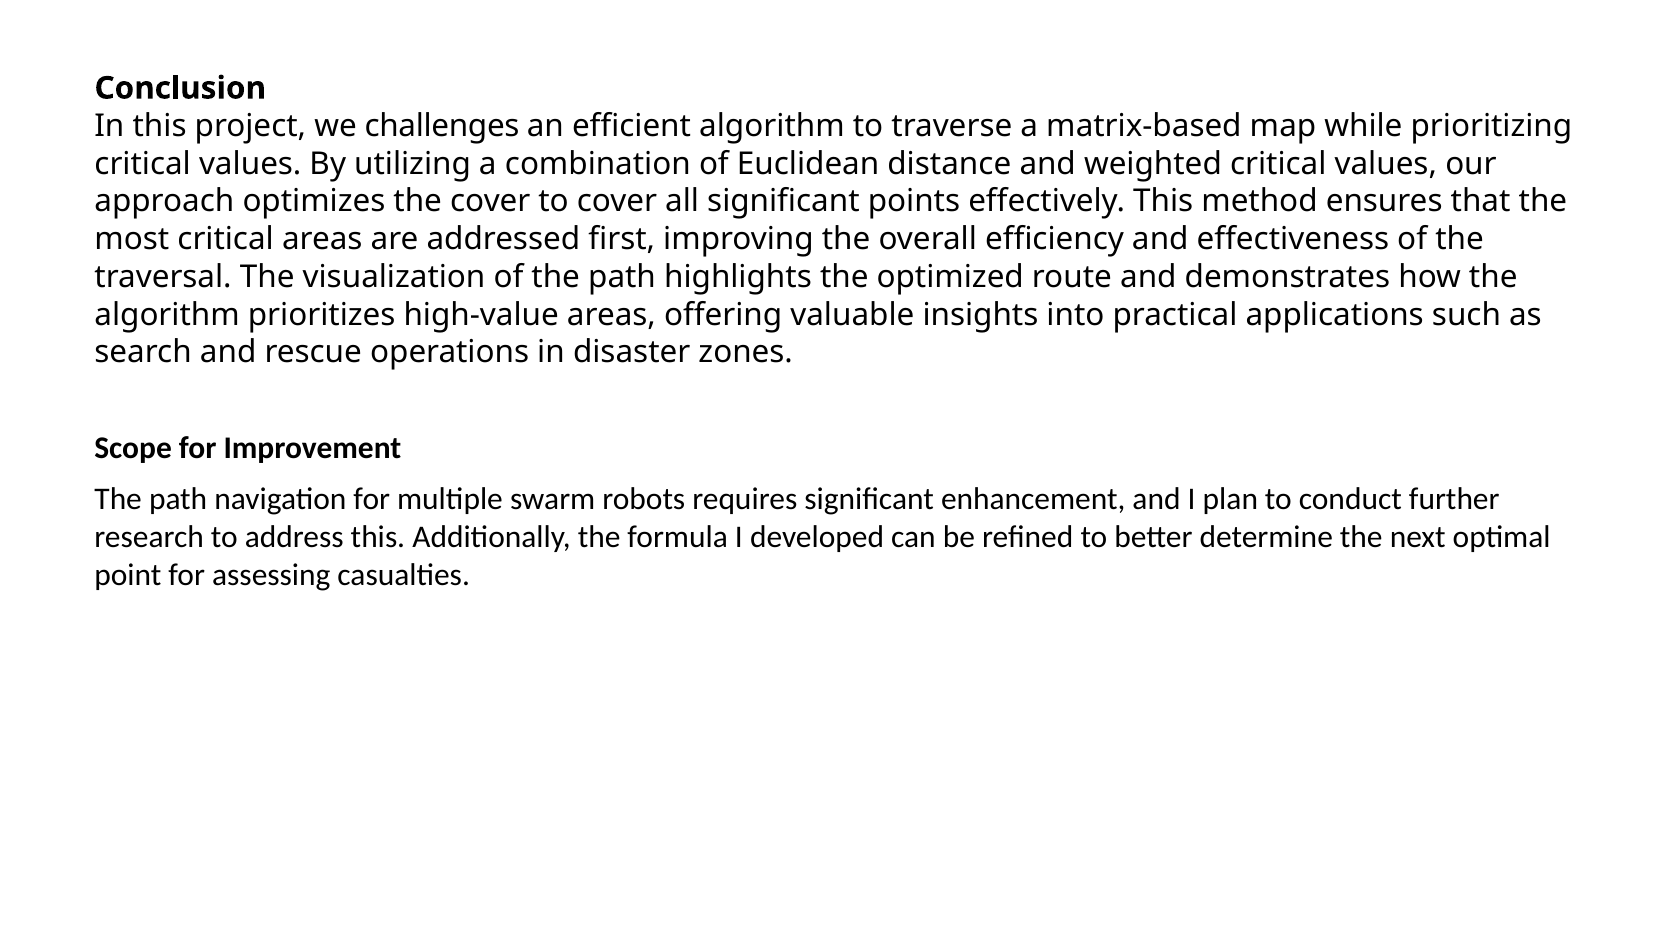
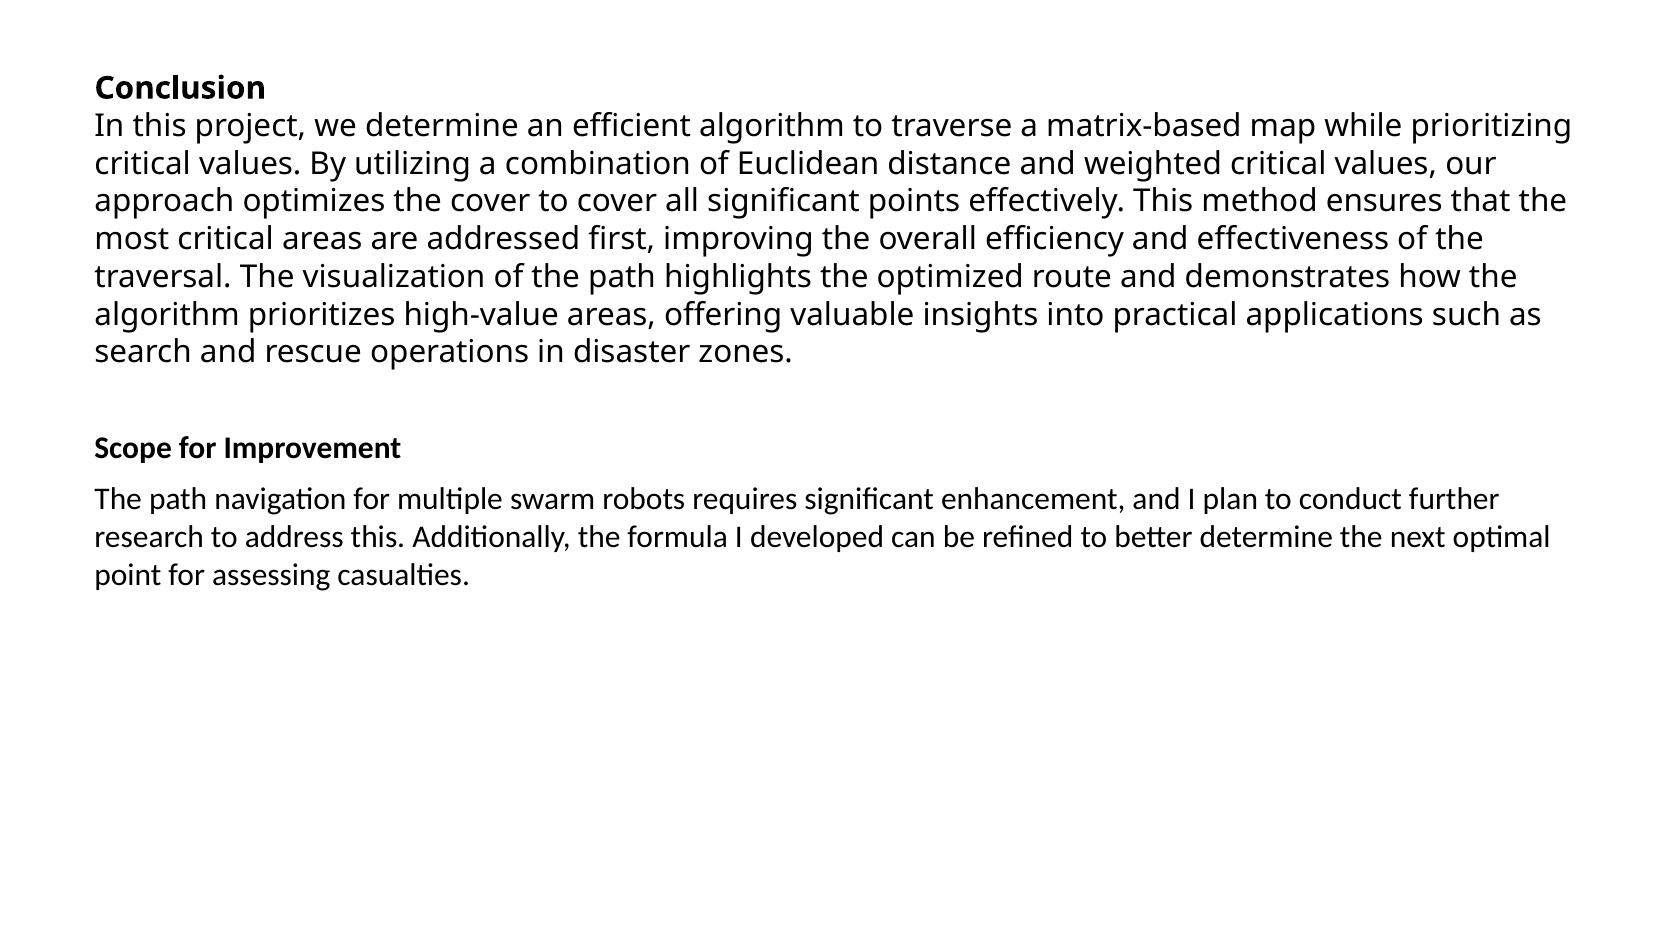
we challenges: challenges -> determine
